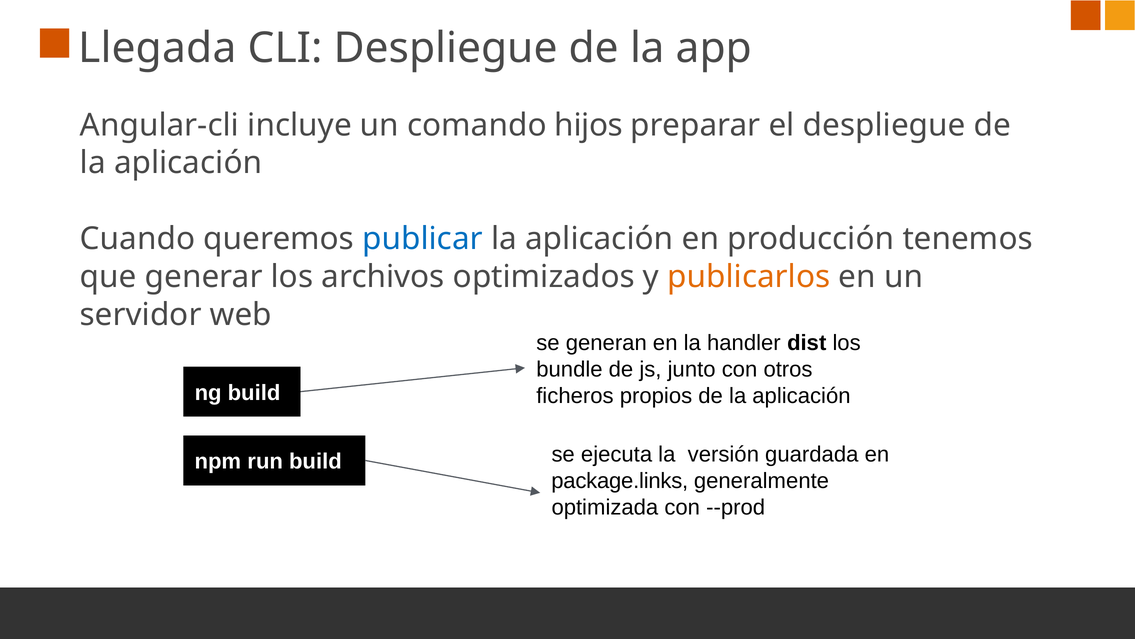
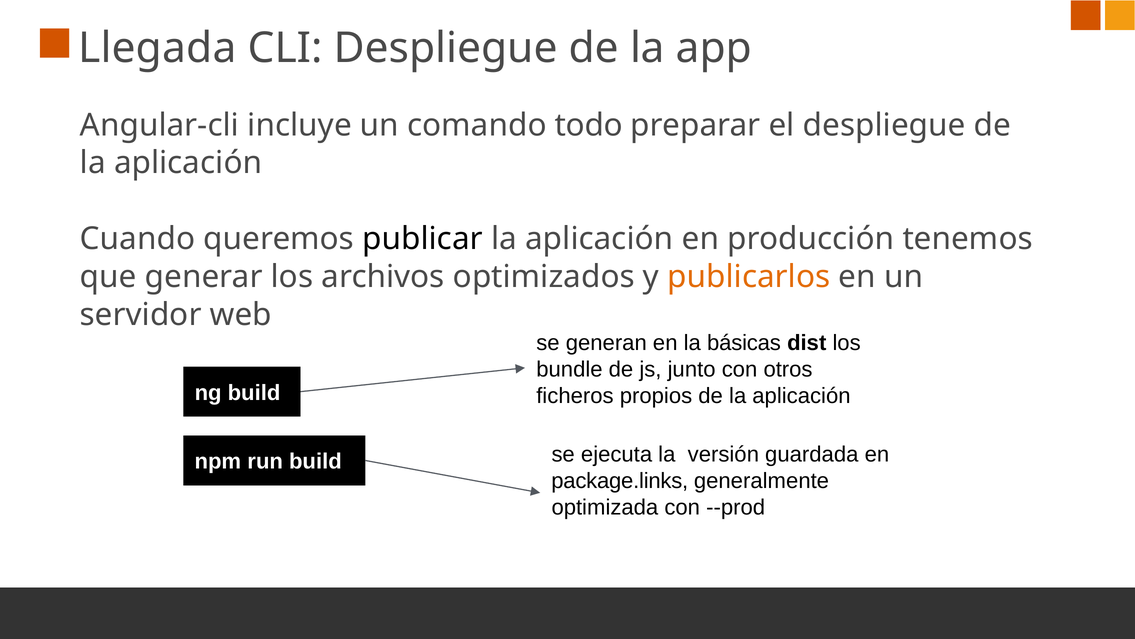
hijos: hijos -> todo
publicar colour: blue -> black
handler: handler -> básicas
